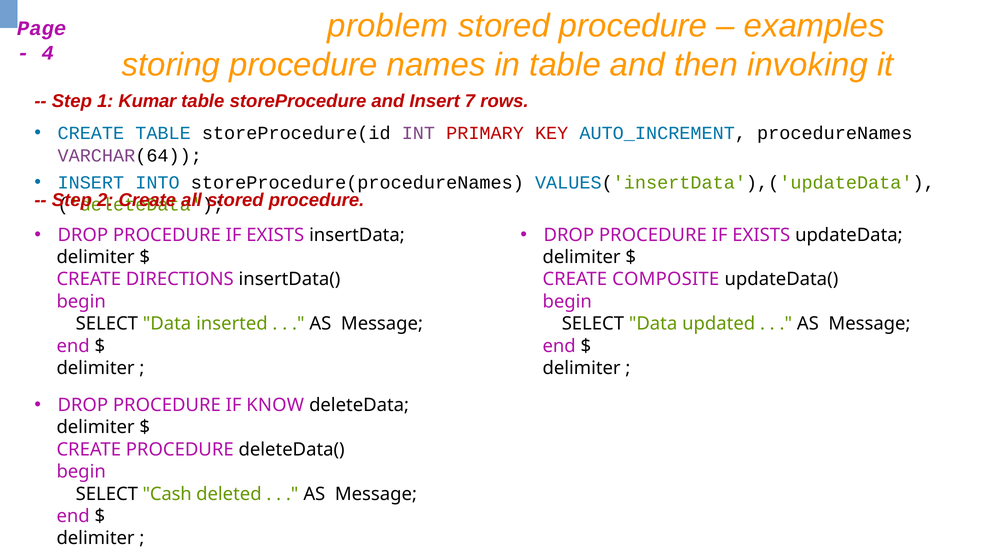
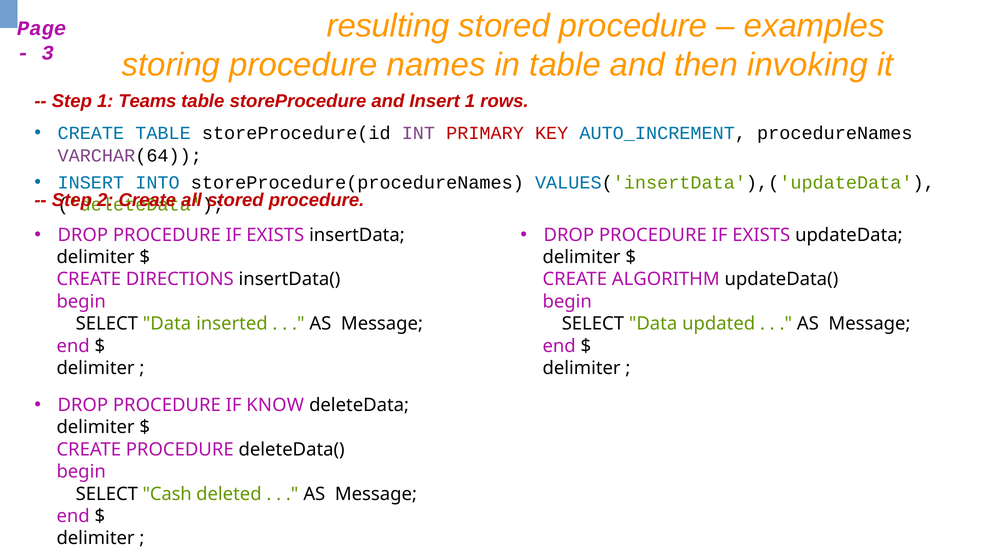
problem: problem -> resulting
4: 4 -> 3
Kumar: Kumar -> Teams
Insert 7: 7 -> 1
COMPOSITE: COMPOSITE -> ALGORITHM
